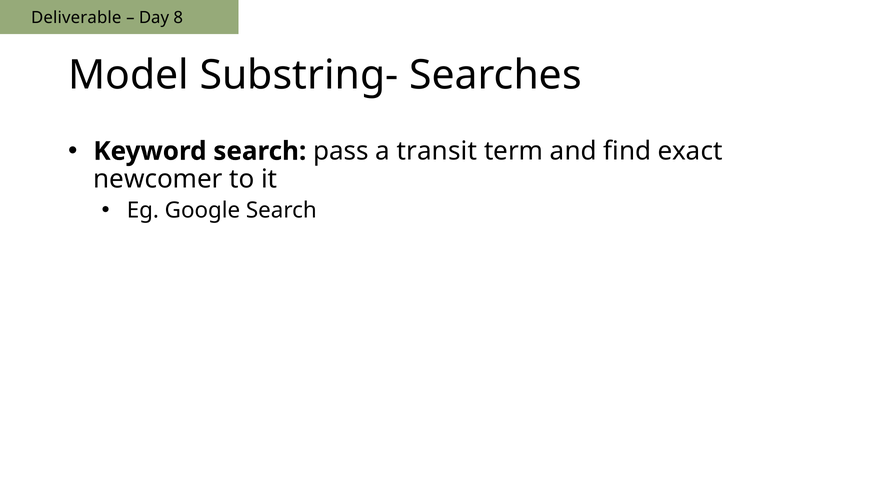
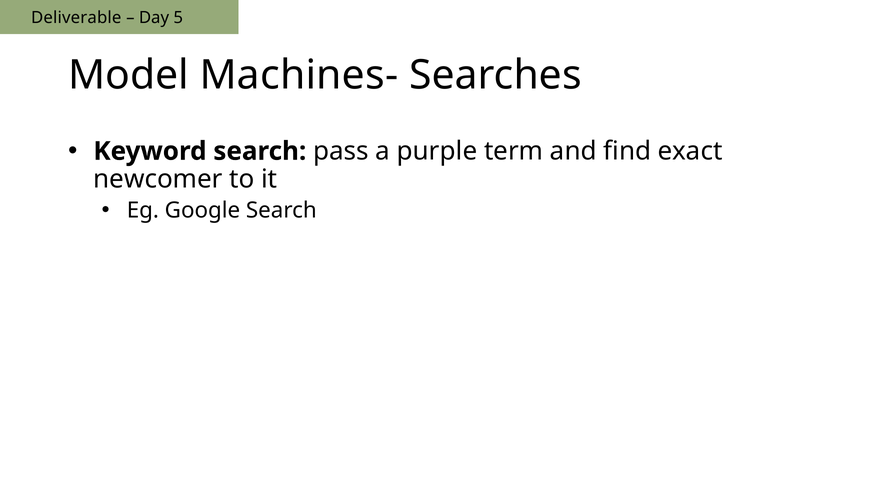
8: 8 -> 5
Substring-: Substring- -> Machines-
transit: transit -> purple
